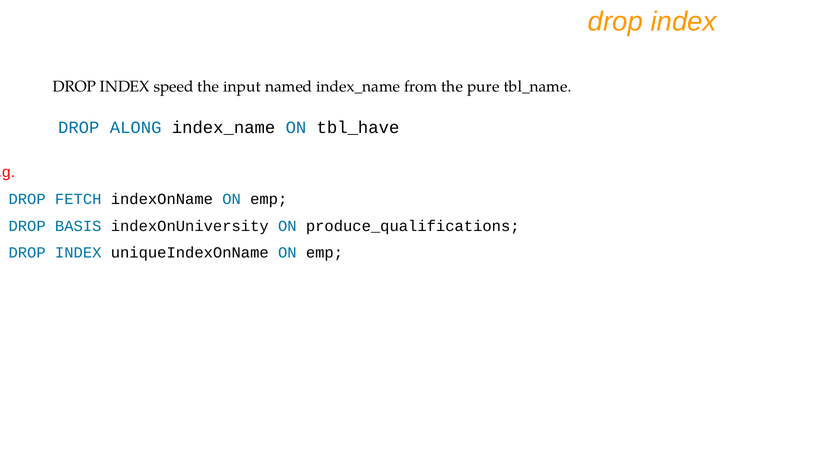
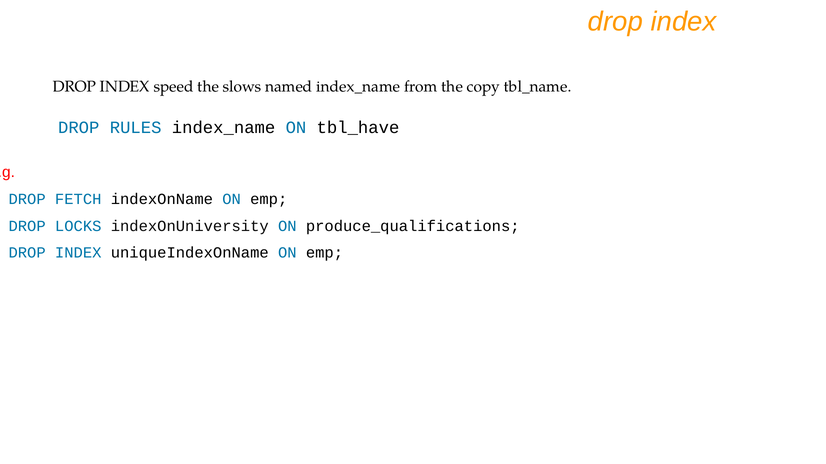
input: input -> slows
pure: pure -> copy
ALONG: ALONG -> RULES
BASIS: BASIS -> LOCKS
